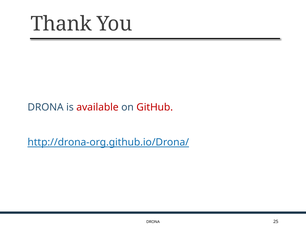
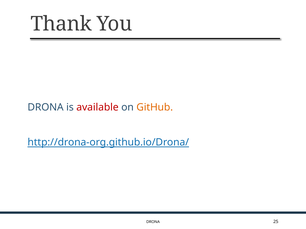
GitHub colour: red -> orange
